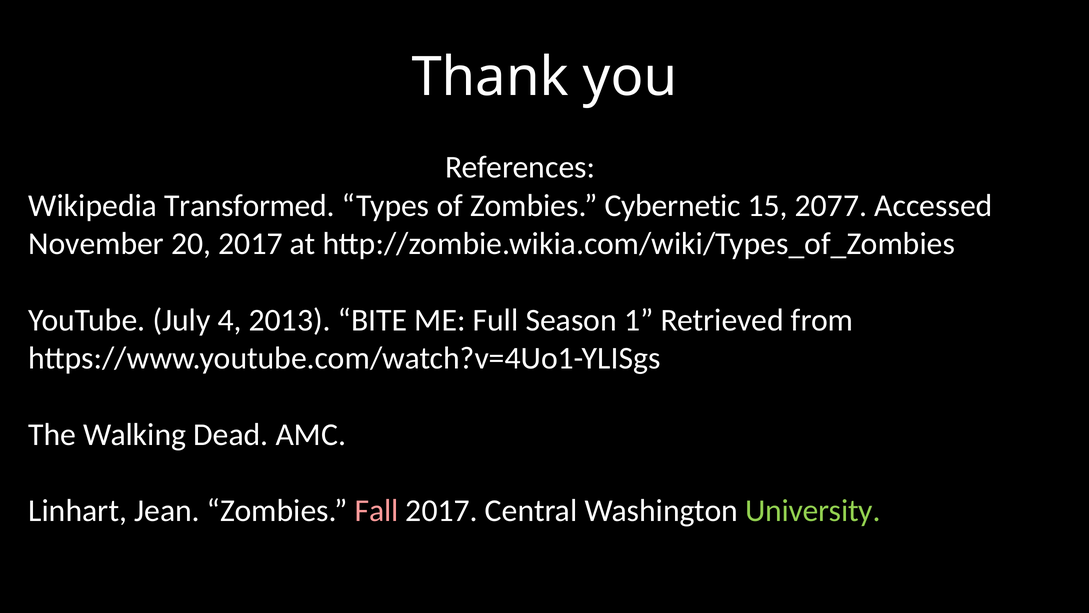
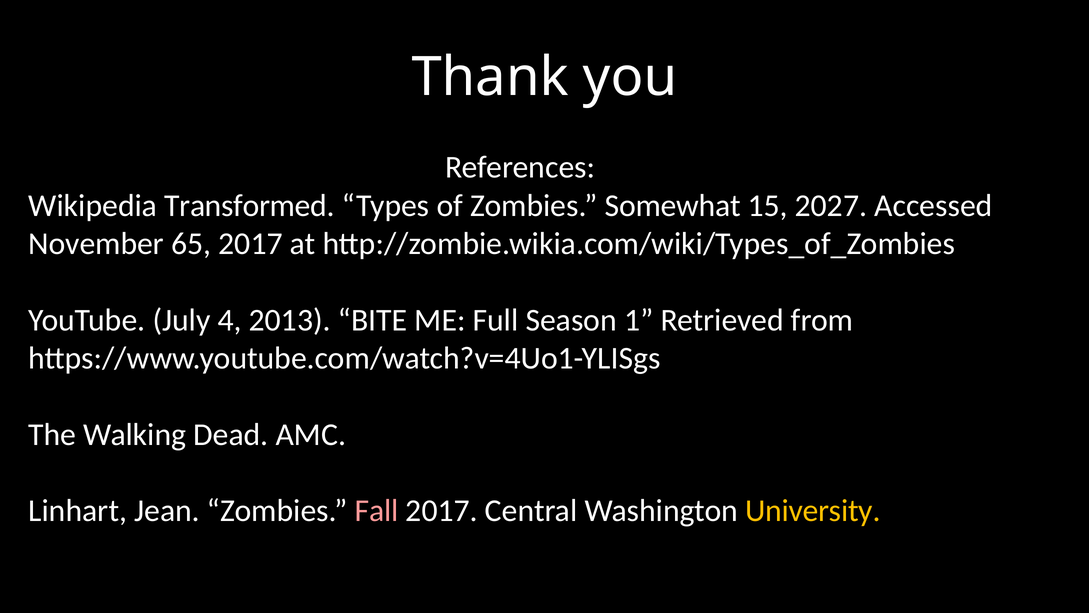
Cybernetic: Cybernetic -> Somewhat
2077: 2077 -> 2027
20: 20 -> 65
University colour: light green -> yellow
